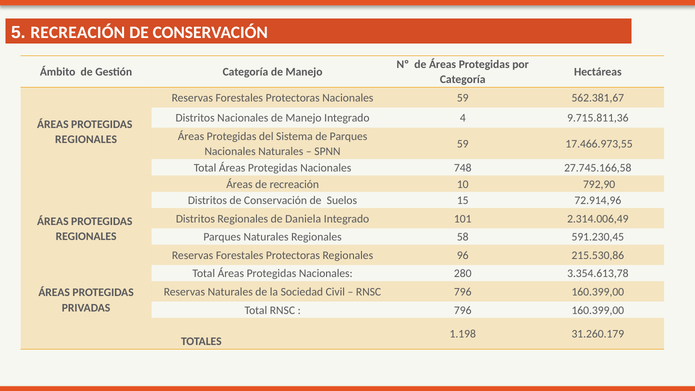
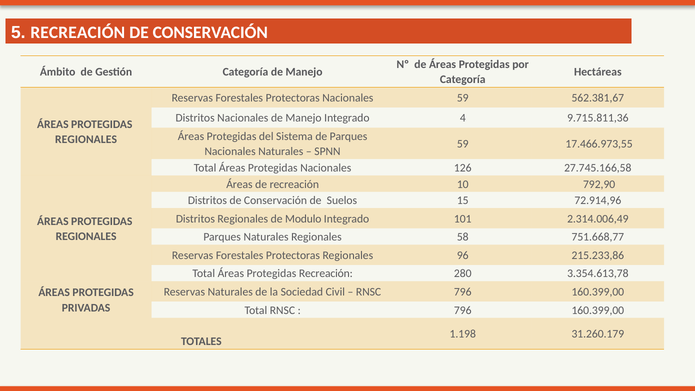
748: 748 -> 126
Daniela: Daniela -> Modulo
591.230,45: 591.230,45 -> 751.668,77
215.530,86: 215.530,86 -> 215.233,86
Nacionales at (326, 274): Nacionales -> Recreación
